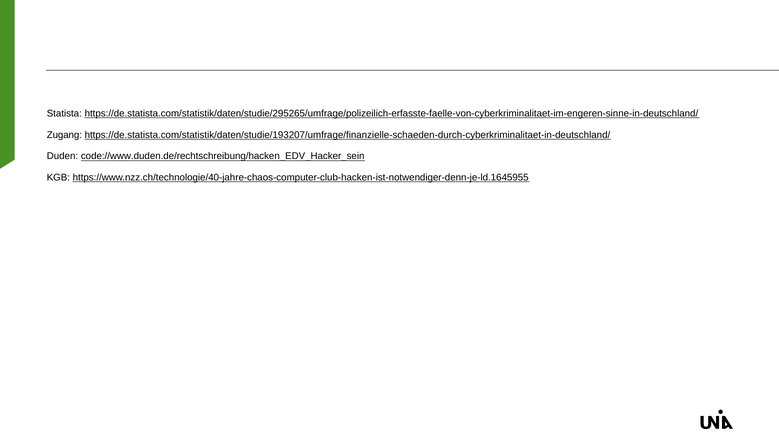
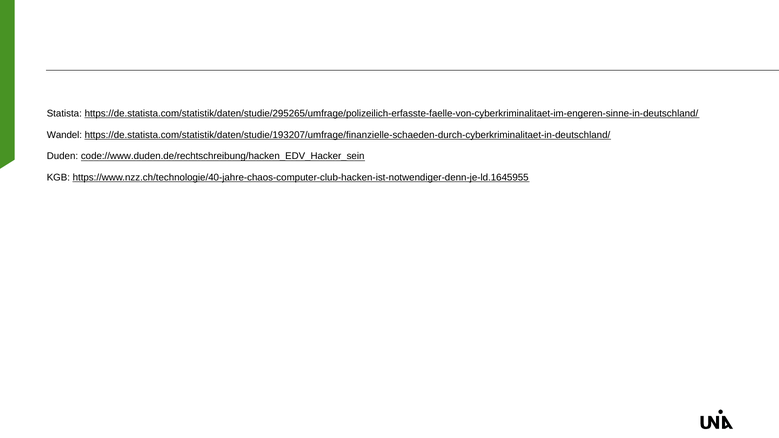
Zugang: Zugang -> Wandel
